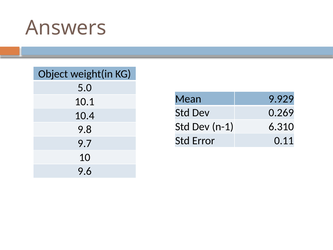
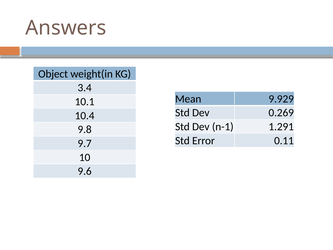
5.0: 5.0 -> 3.4
6.310: 6.310 -> 1.291
